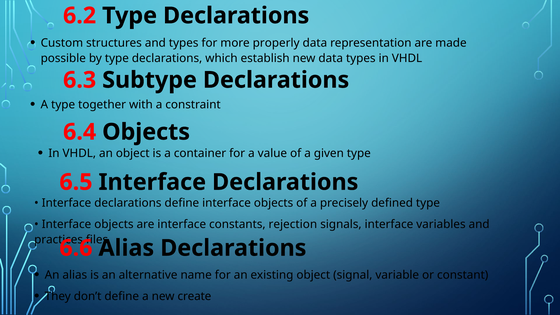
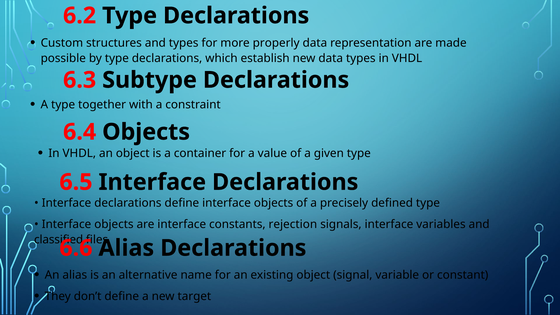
practices: practices -> classified
create: create -> target
